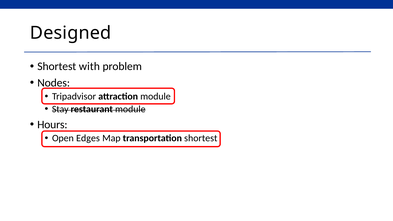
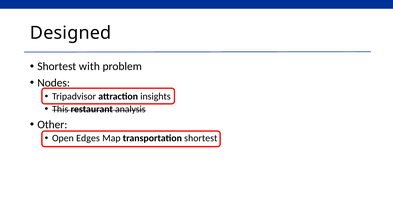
attraction module: module -> insights
Stay: Stay -> This
restaurant module: module -> analysis
Hours: Hours -> Other
